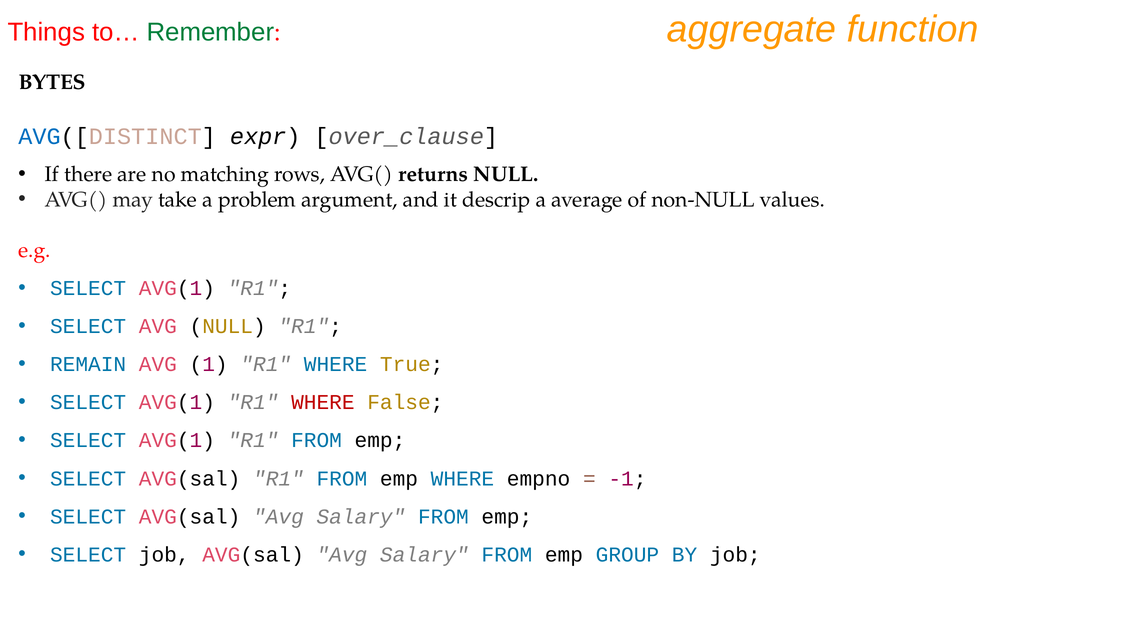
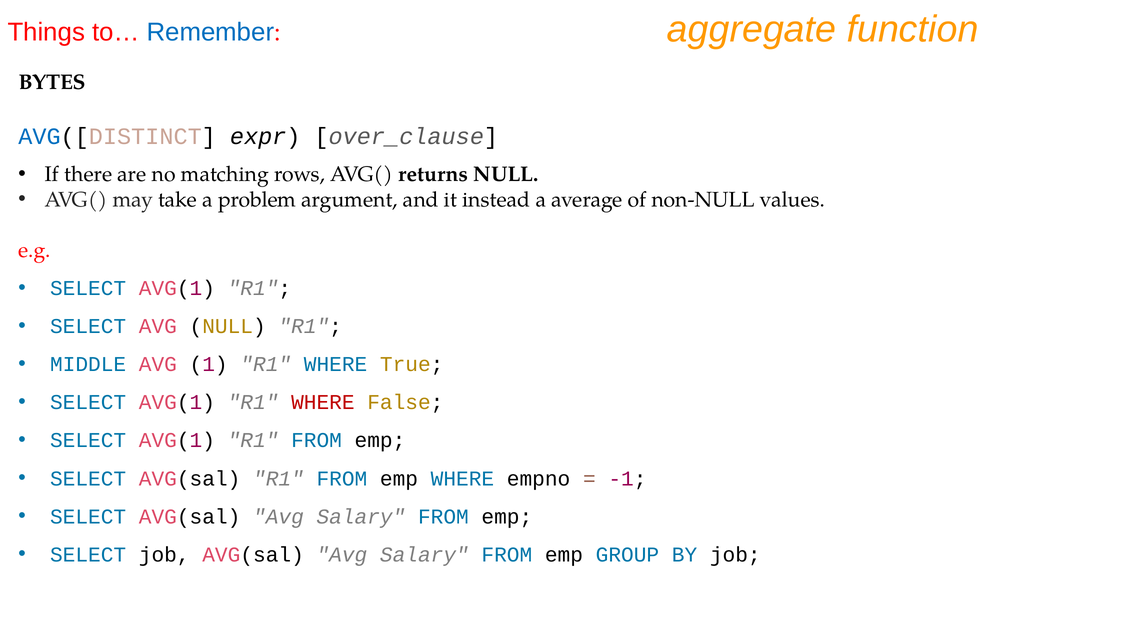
Remember colour: green -> blue
descrip: descrip -> instead
REMAIN: REMAIN -> MIDDLE
